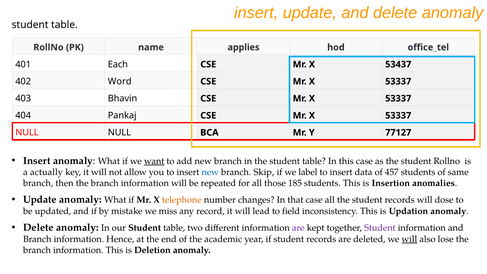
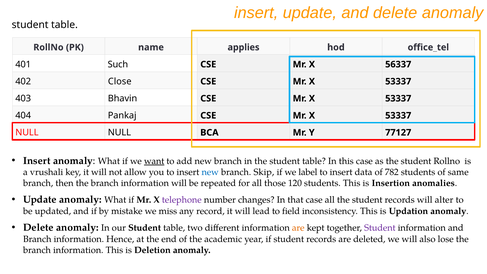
Each: Each -> Such
53437: 53437 -> 56337
Word: Word -> Close
actually: actually -> vrushali
457: 457 -> 782
185: 185 -> 120
telephone colour: orange -> purple
dose: dose -> alter
are at (298, 228) colour: purple -> orange
will at (409, 239) underline: present -> none
